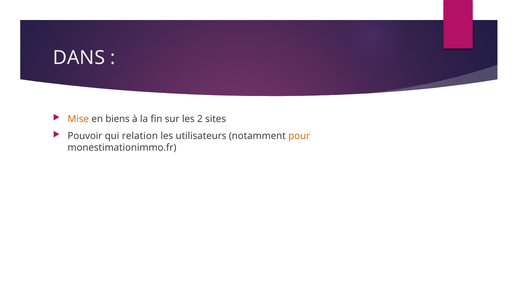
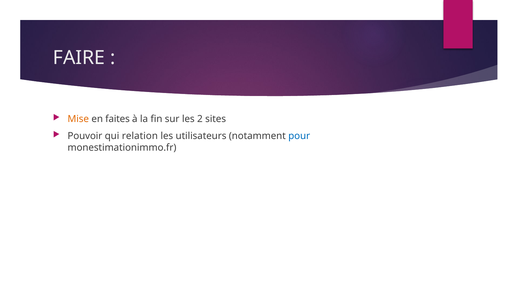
DANS: DANS -> FAIRE
biens: biens -> faites
pour colour: orange -> blue
